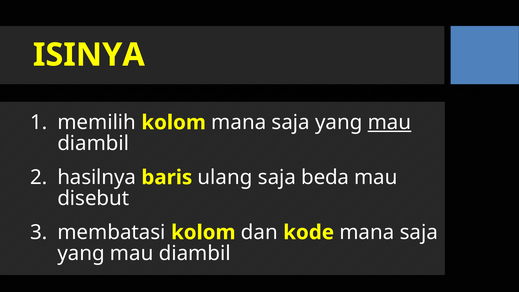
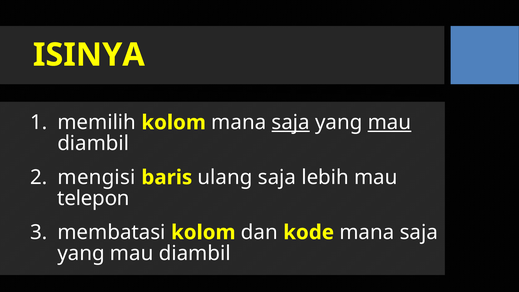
saja at (291, 122) underline: none -> present
hasilnya: hasilnya -> mengisi
beda: beda -> lebih
disebut: disebut -> telepon
